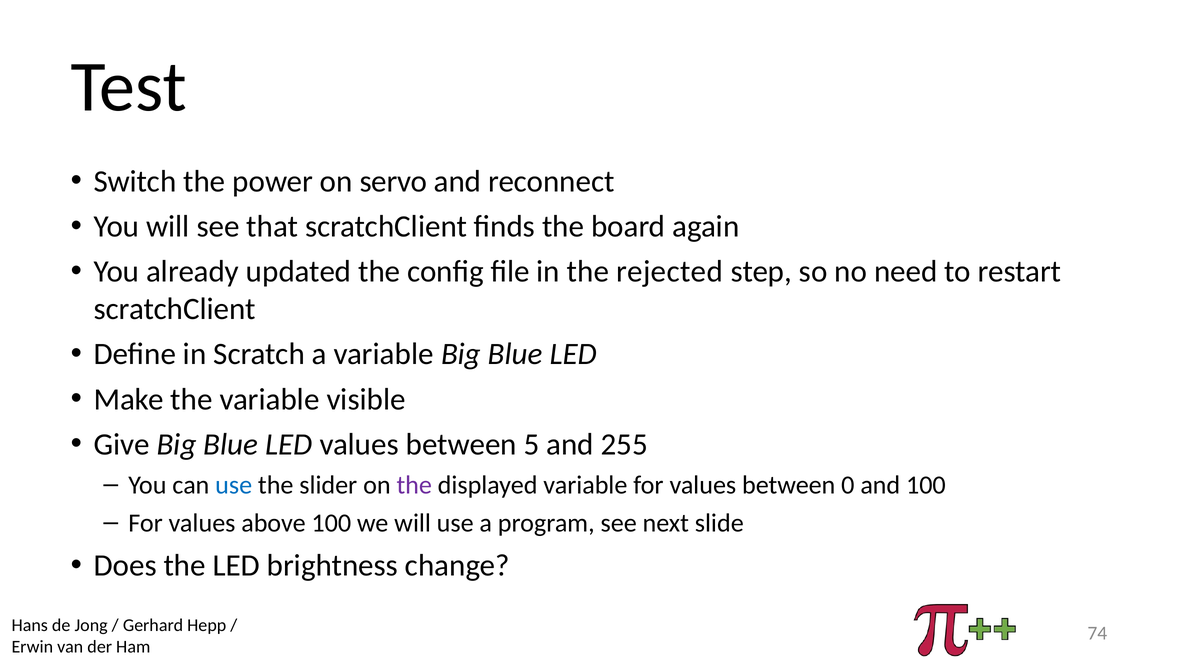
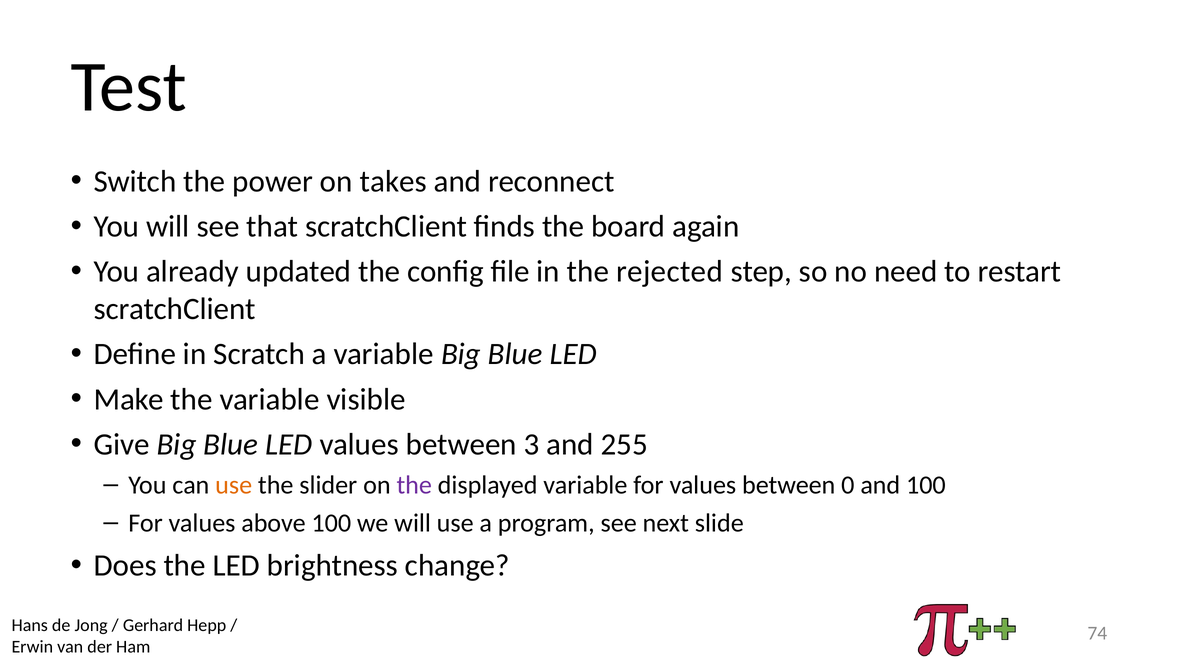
servo: servo -> takes
5: 5 -> 3
use at (234, 485) colour: blue -> orange
